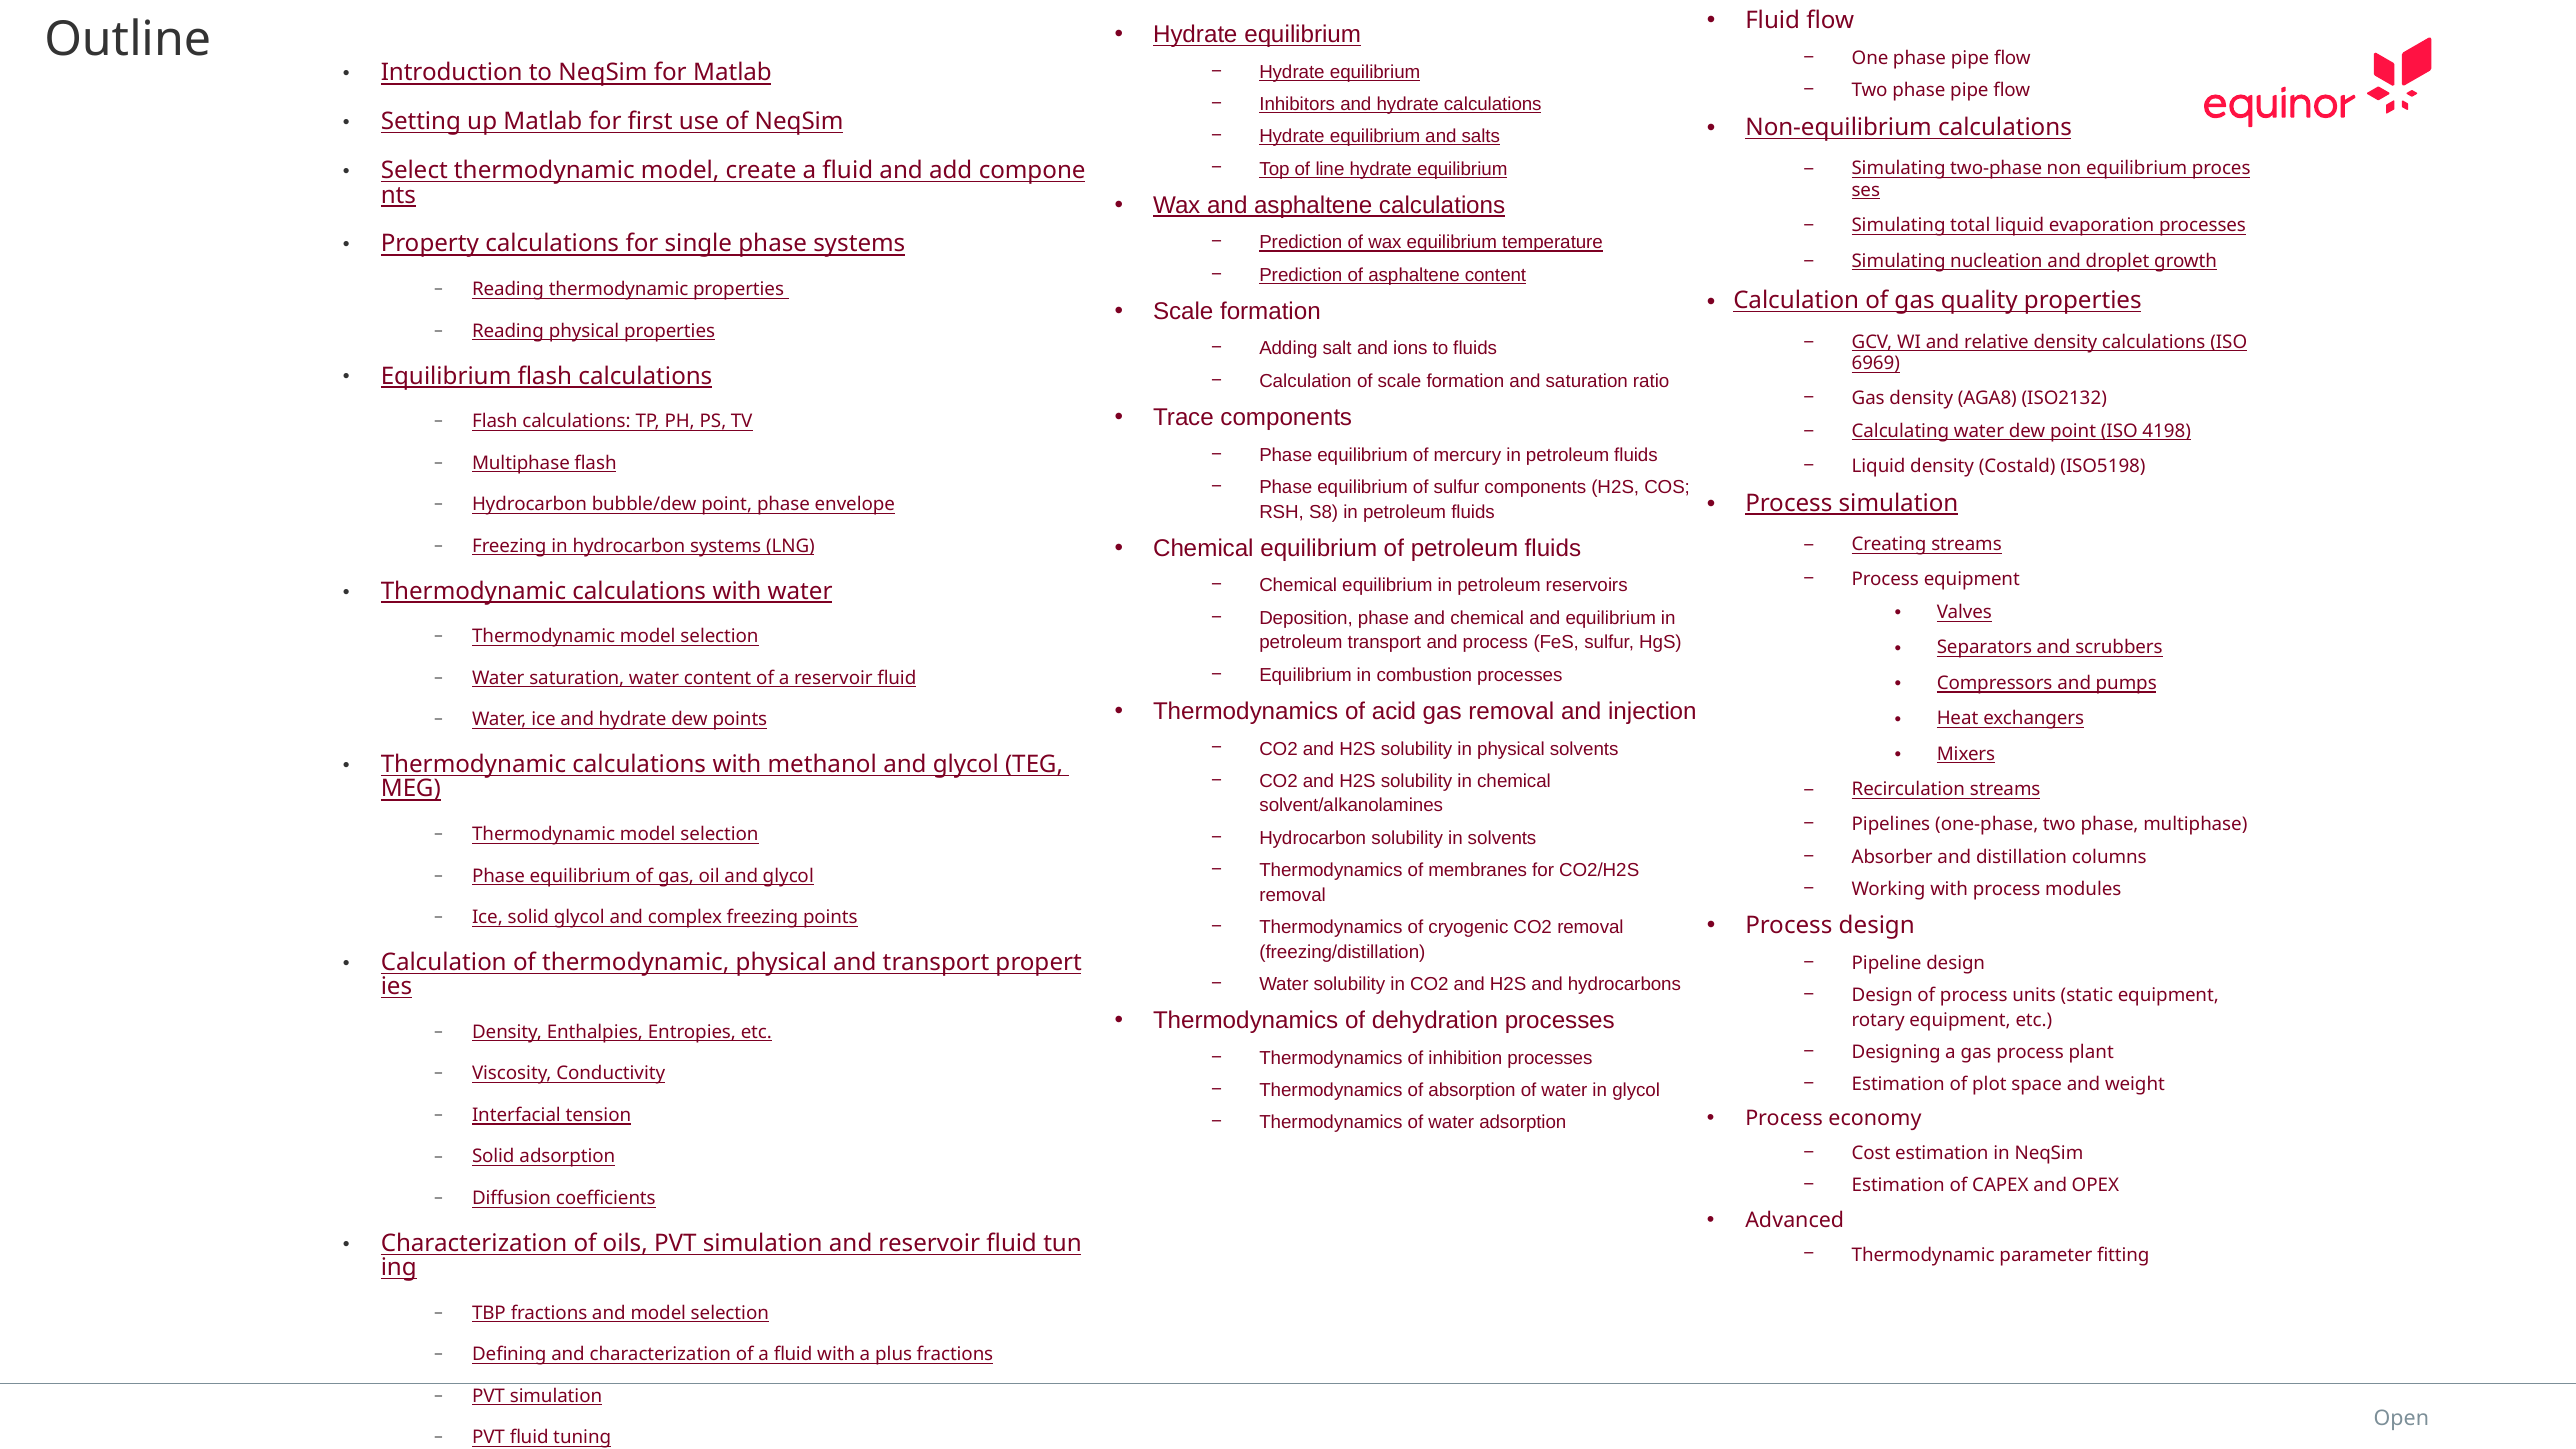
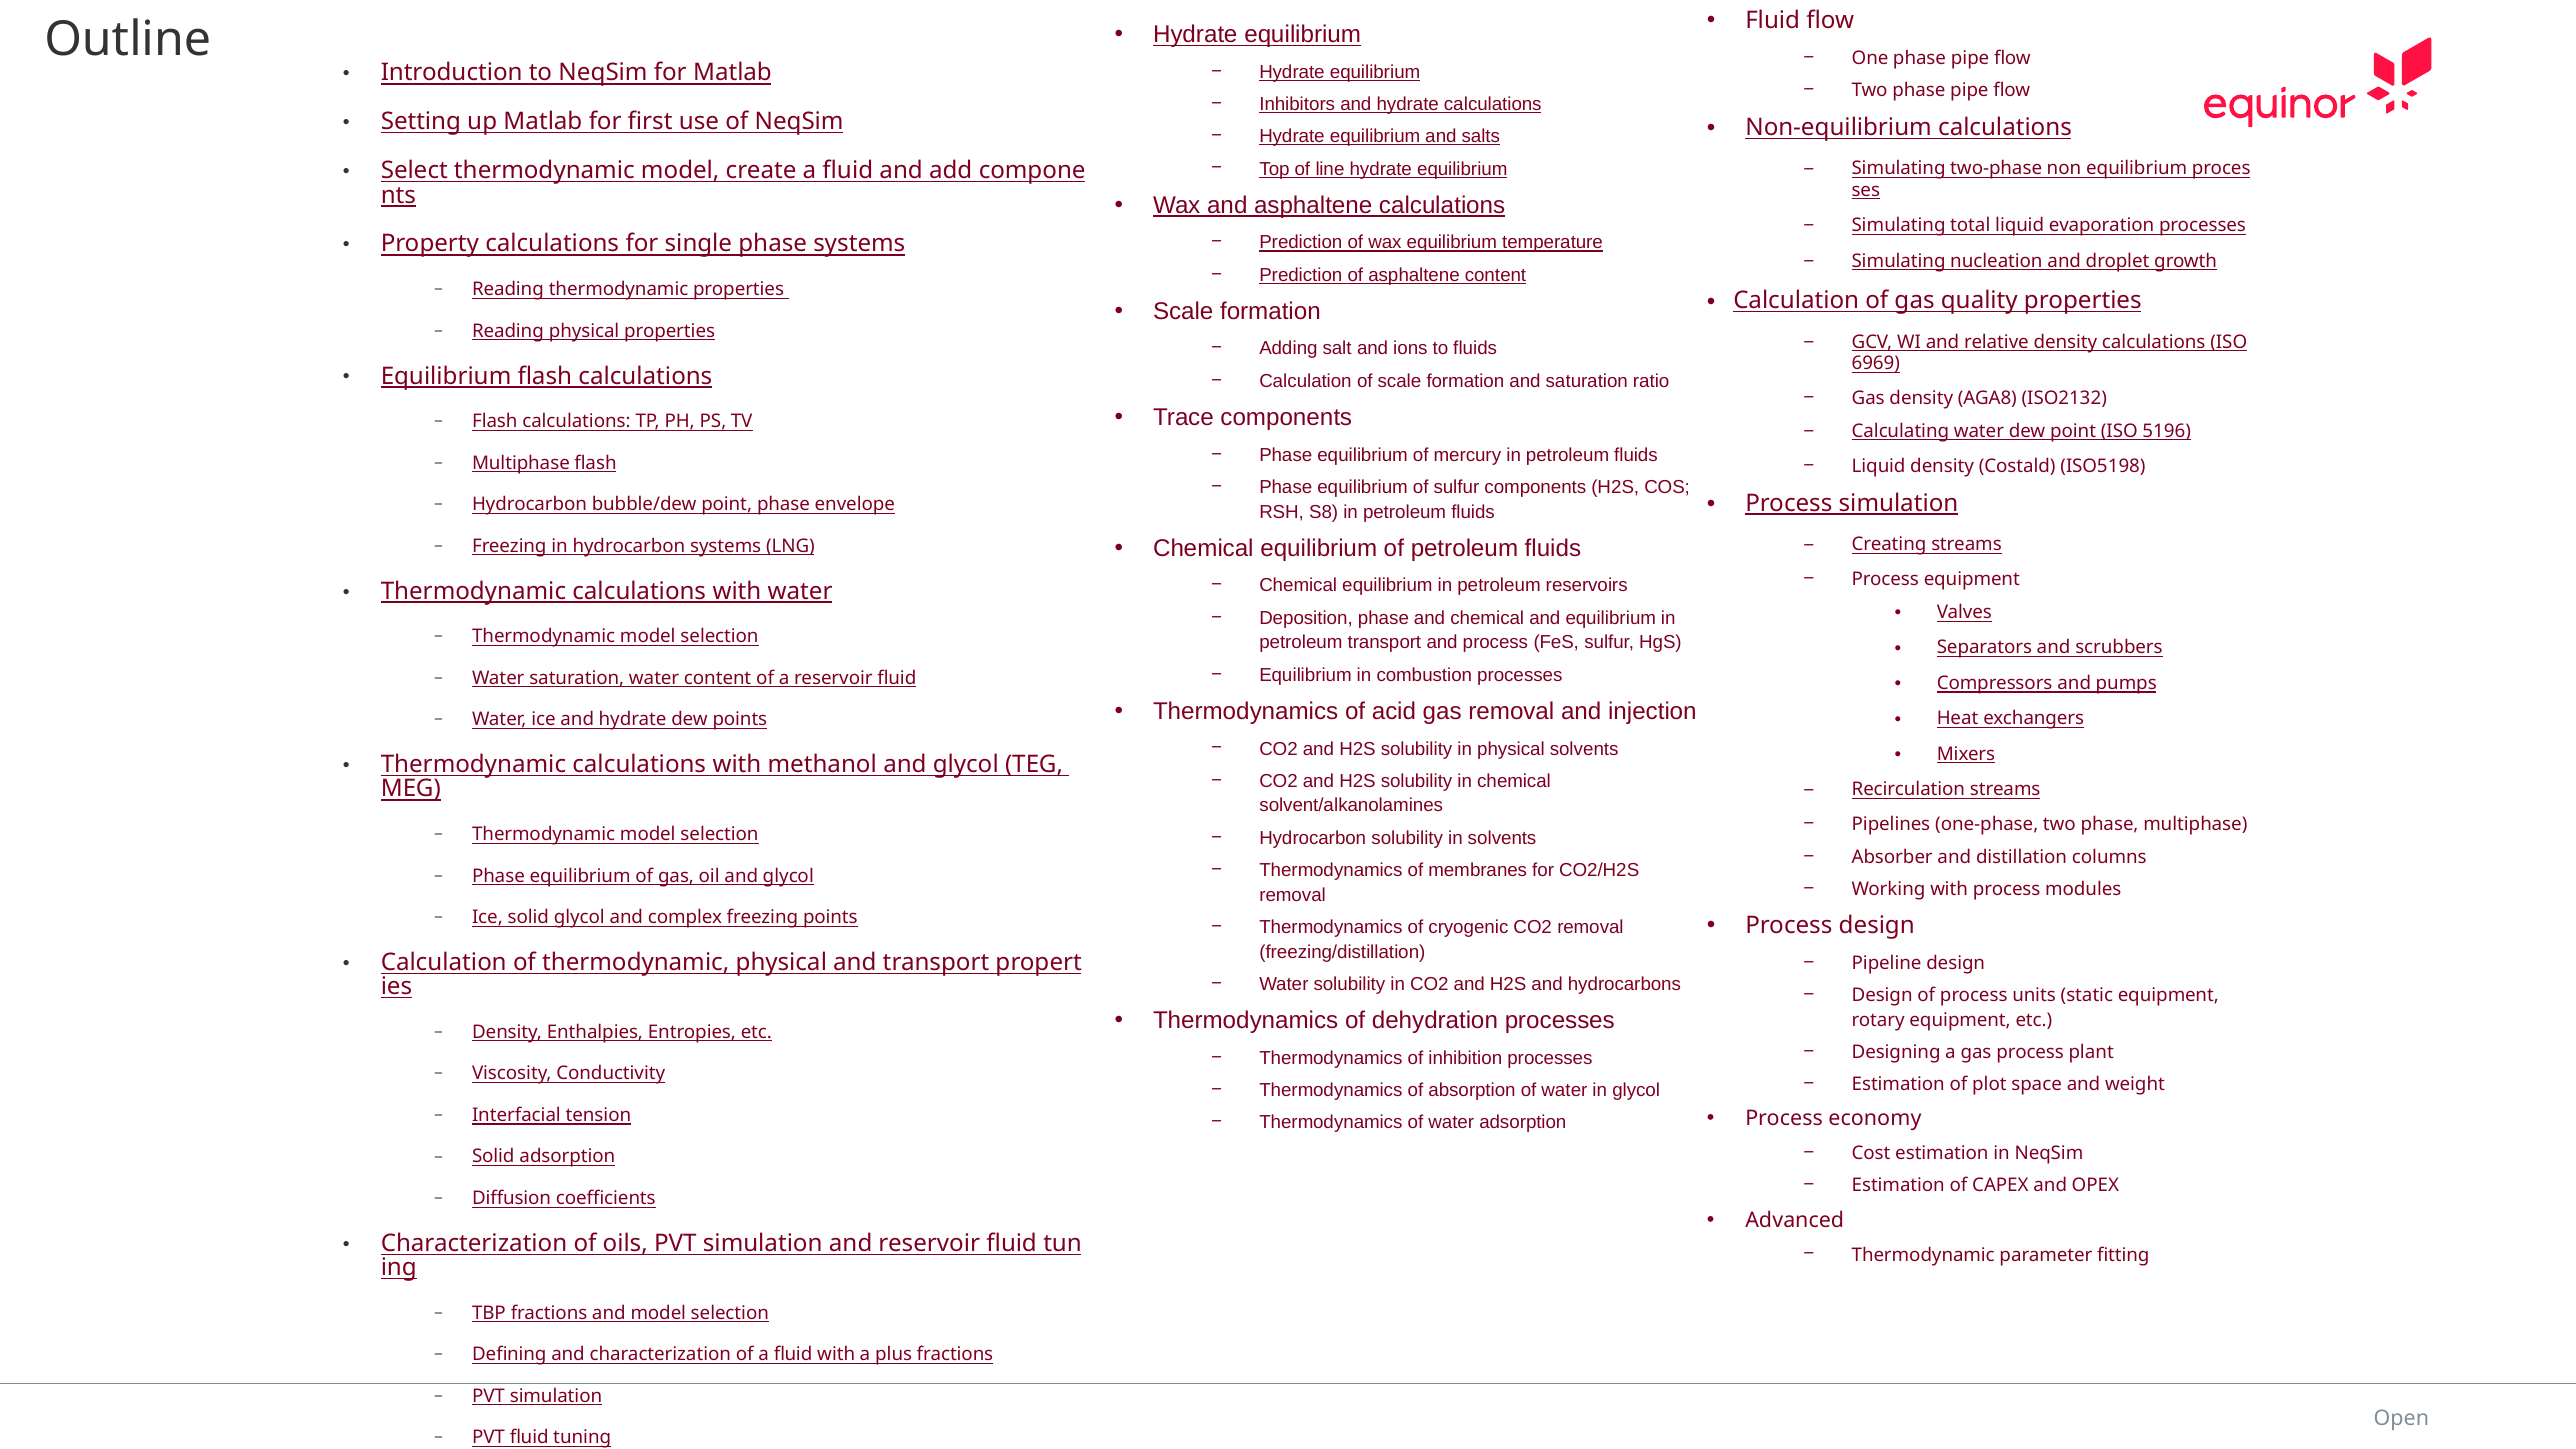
4198: 4198 -> 5196
